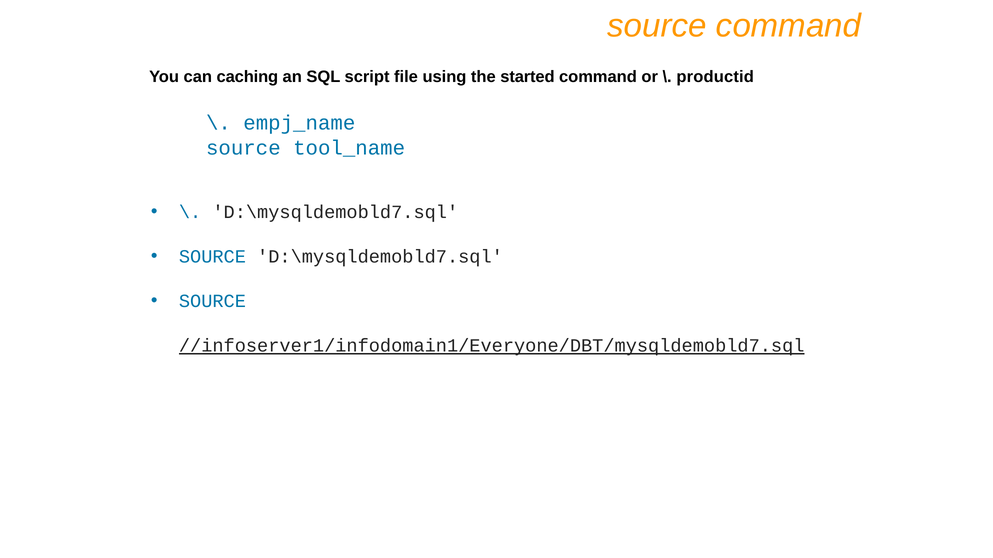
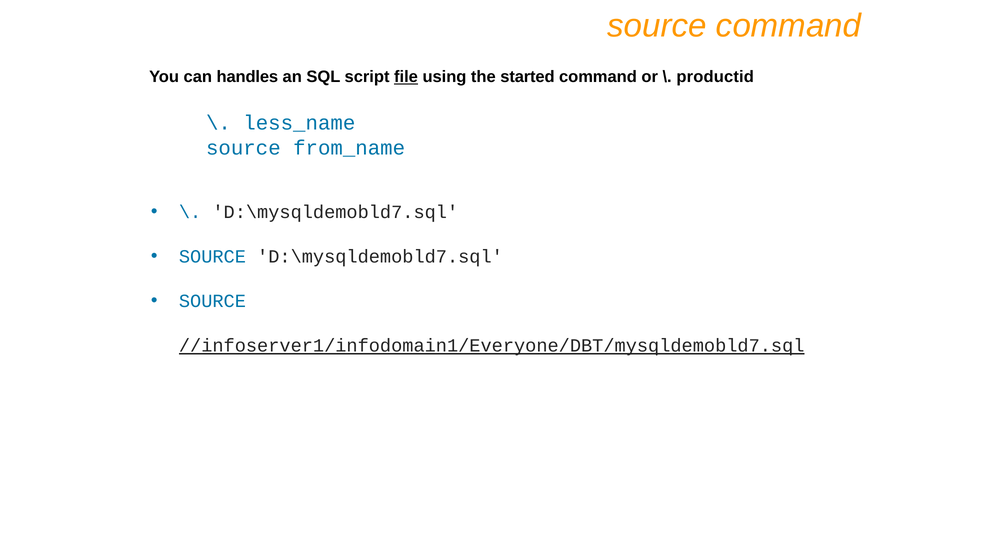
caching: caching -> handles
file underline: none -> present
empj_name: empj_name -> less_name
tool_name: tool_name -> from_name
